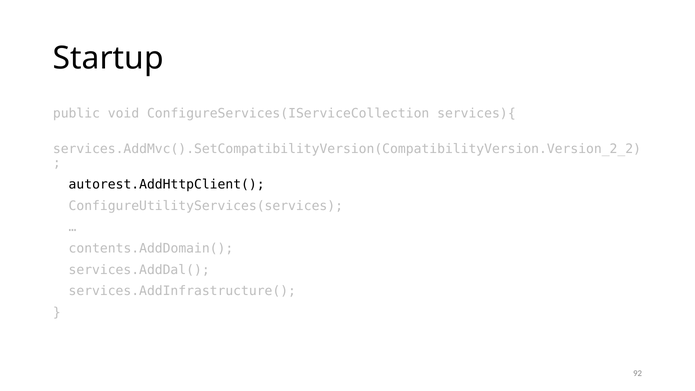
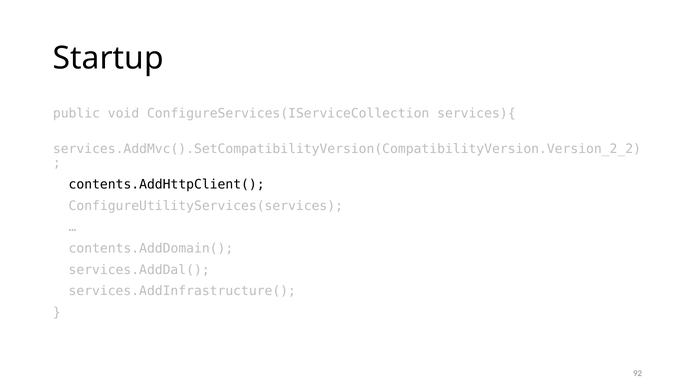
autorest.AddHttpClient(: autorest.AddHttpClient( -> contents.AddHttpClient(
